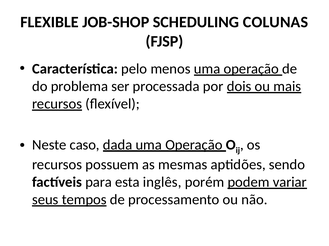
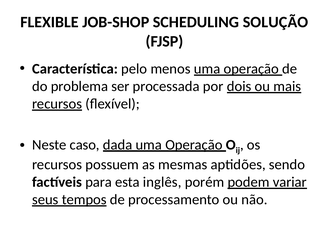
COLUNAS: COLUNAS -> SOLUÇÃO
